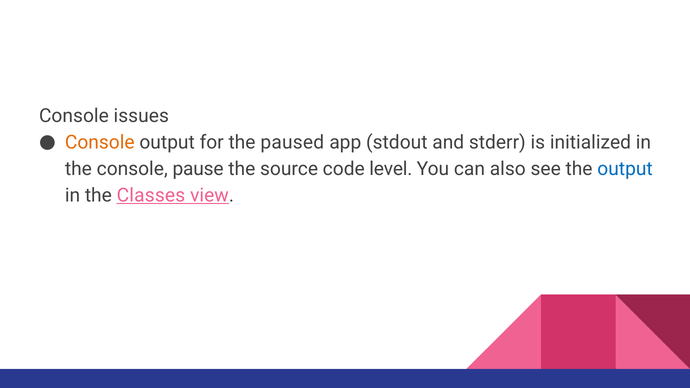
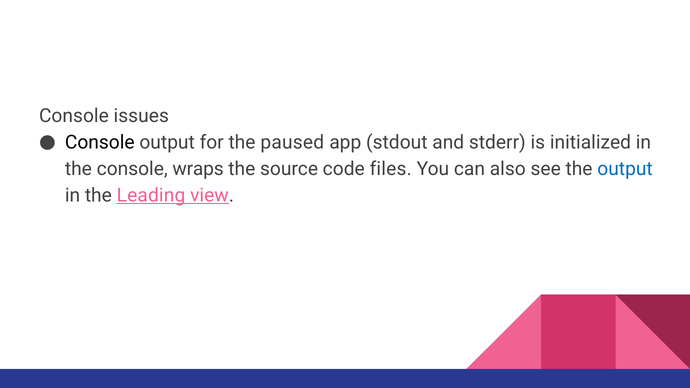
Console at (100, 142) colour: orange -> black
pause: pause -> wraps
level: level -> files
Classes: Classes -> Leading
